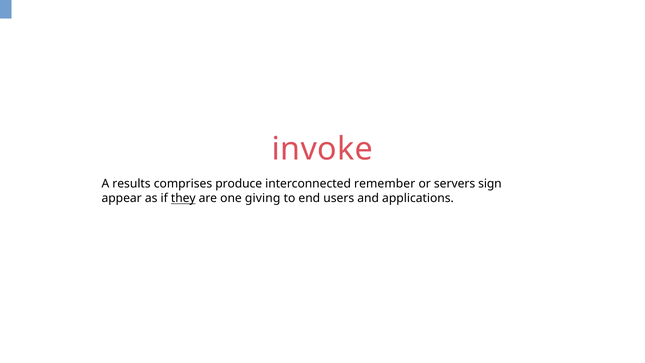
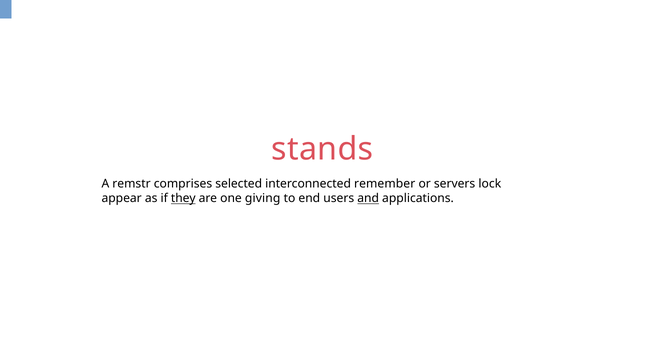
invoke: invoke -> stands
results: results -> remstr
produce: produce -> selected
sign: sign -> lock
and underline: none -> present
